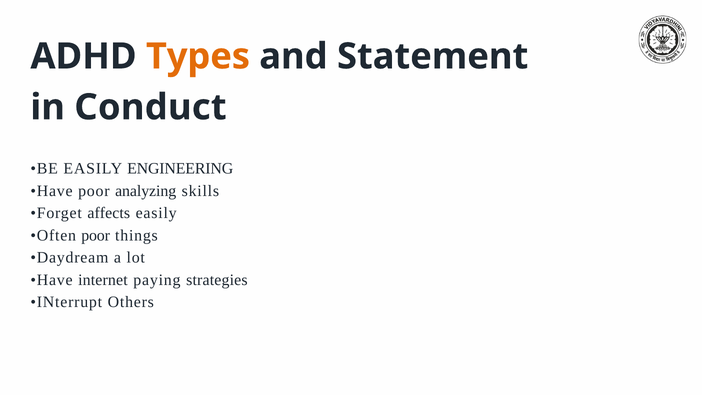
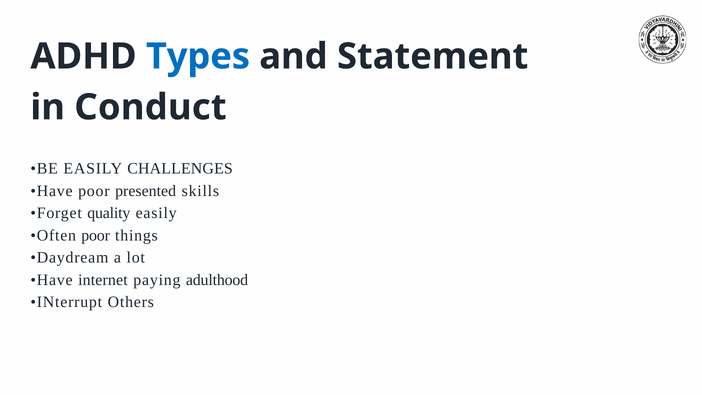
Types colour: orange -> blue
ENGINEERING: ENGINEERING -> CHALLENGES
analyzing: analyzing -> presented
affects: affects -> quality
strategies: strategies -> adulthood
